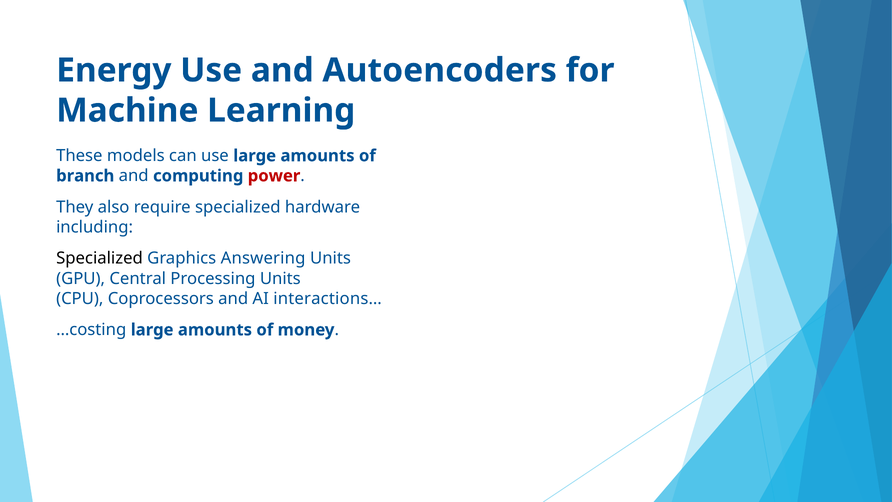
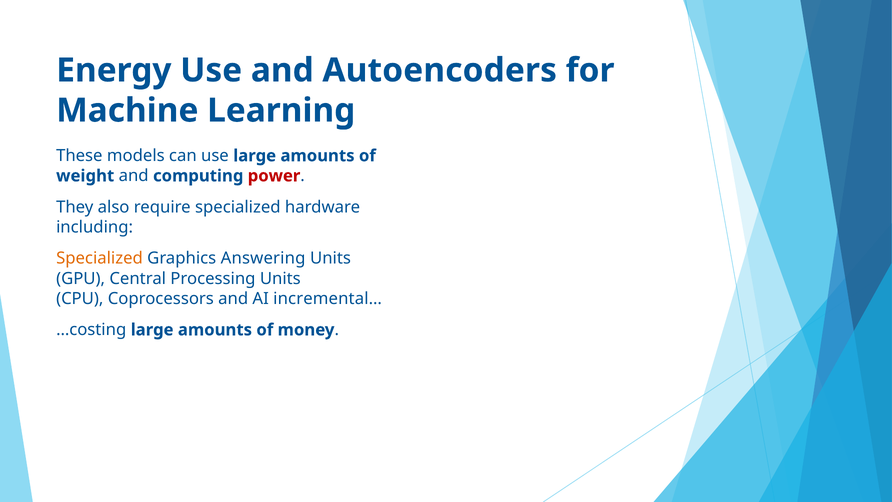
branch: branch -> weight
Specialized at (99, 258) colour: black -> orange
interactions…: interactions… -> incremental…
